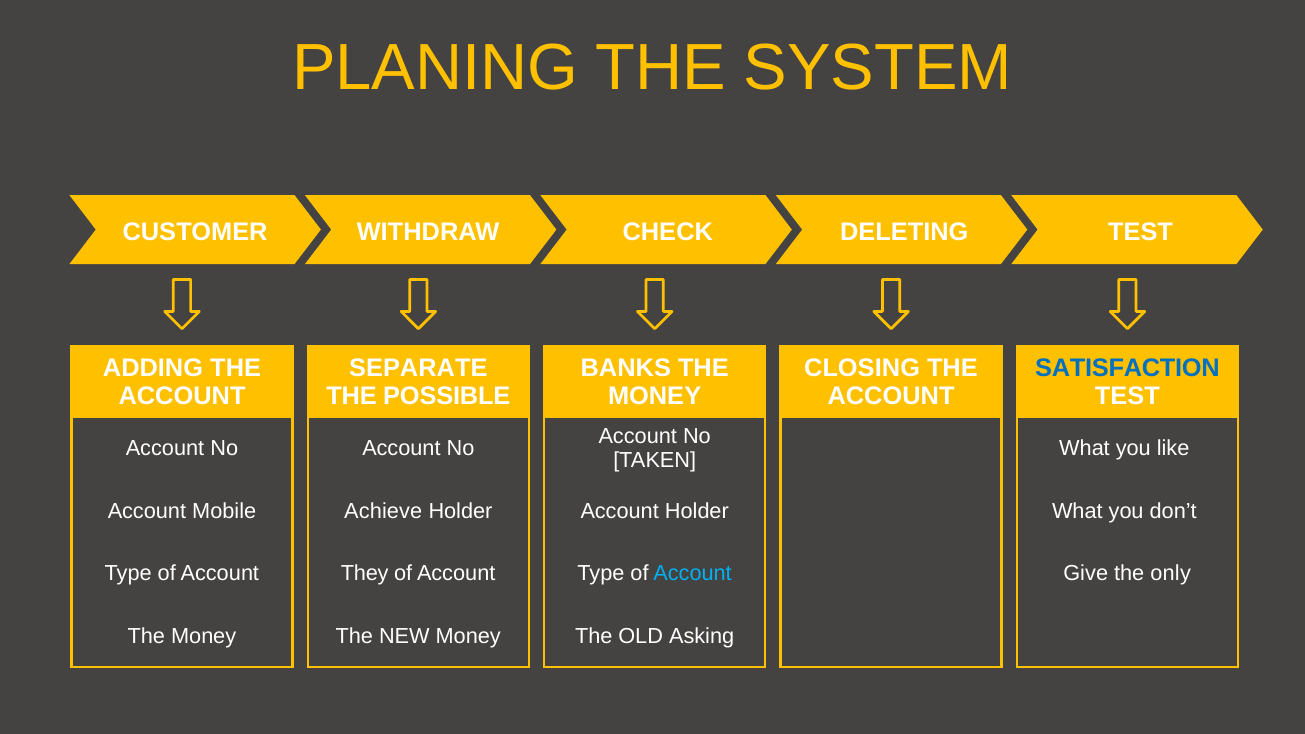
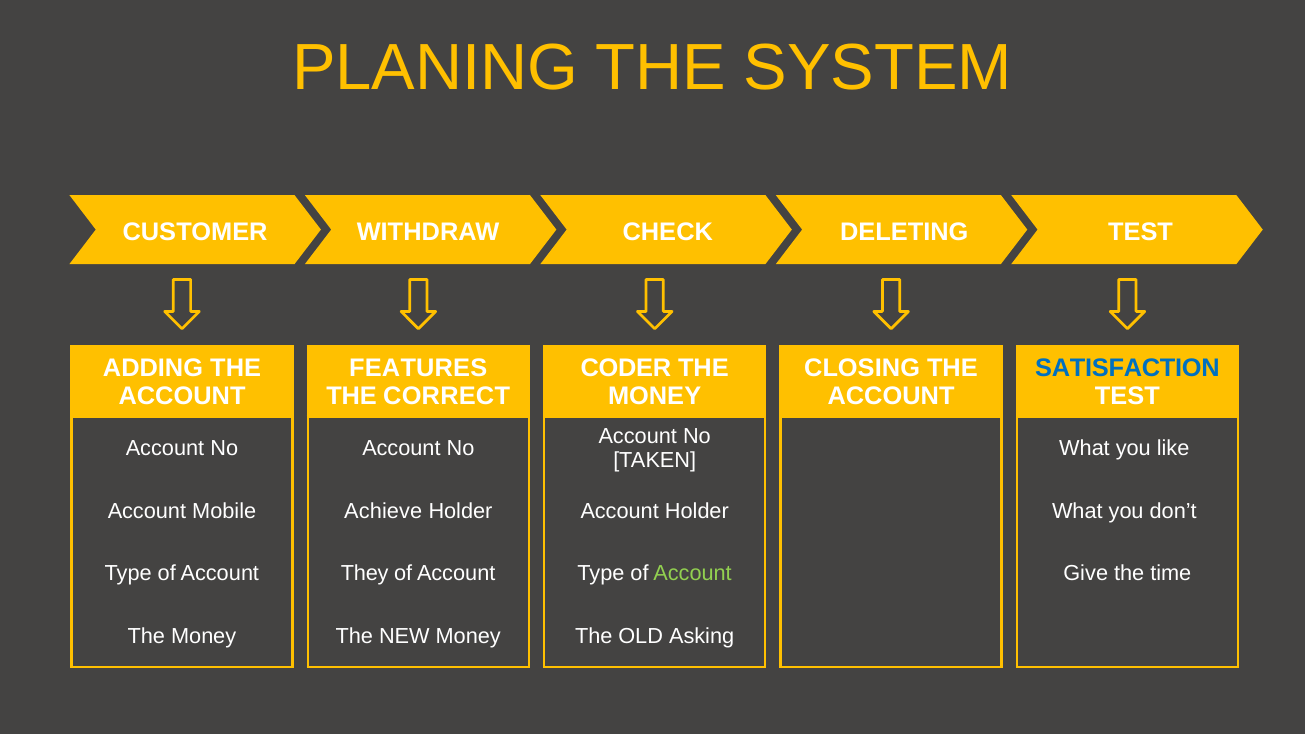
SEPARATE: SEPARATE -> FEATURES
BANKS: BANKS -> CODER
POSSIBLE: POSSIBLE -> CORRECT
Account at (693, 574) colour: light blue -> light green
only: only -> time
